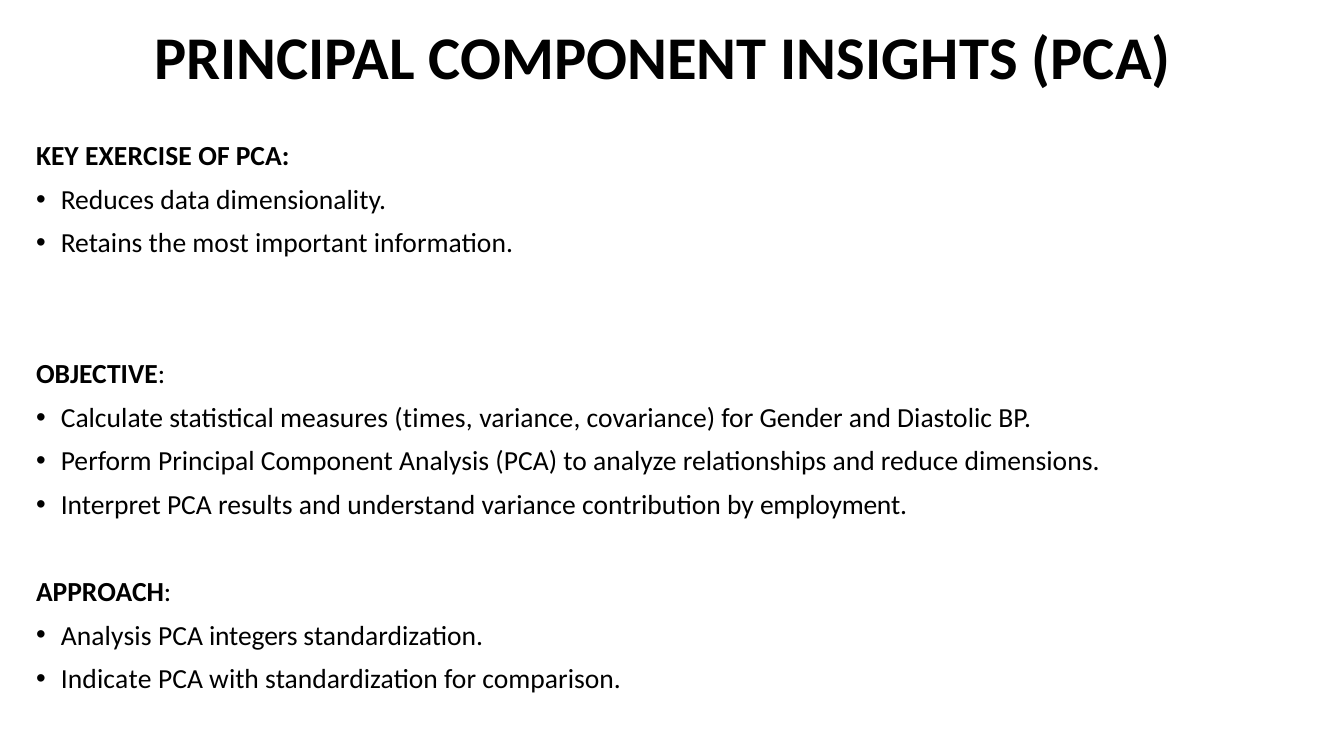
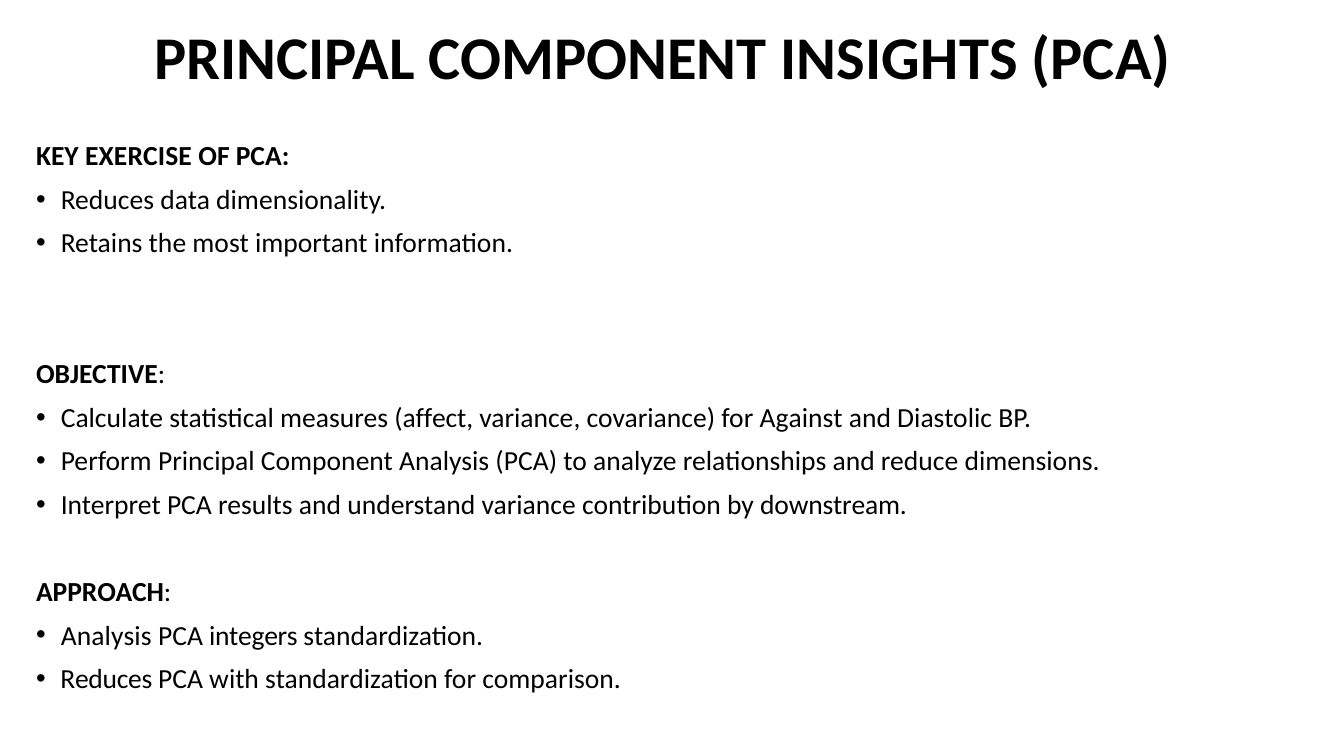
times: times -> affect
Gender: Gender -> Against
employment: employment -> downstream
Indicate at (106, 679): Indicate -> Reduces
